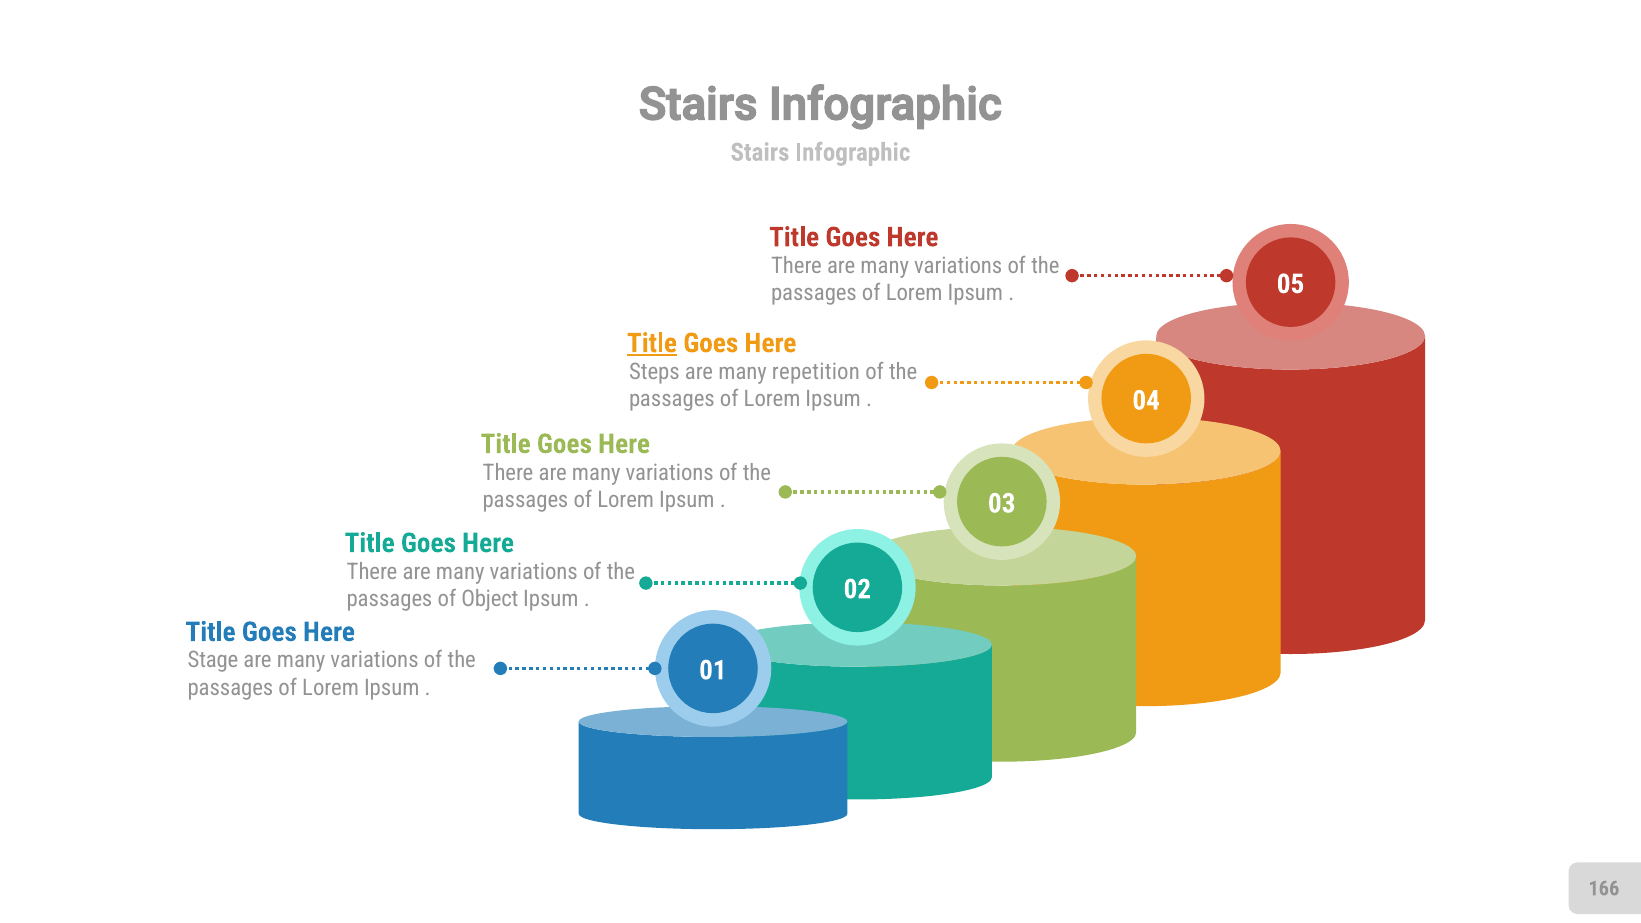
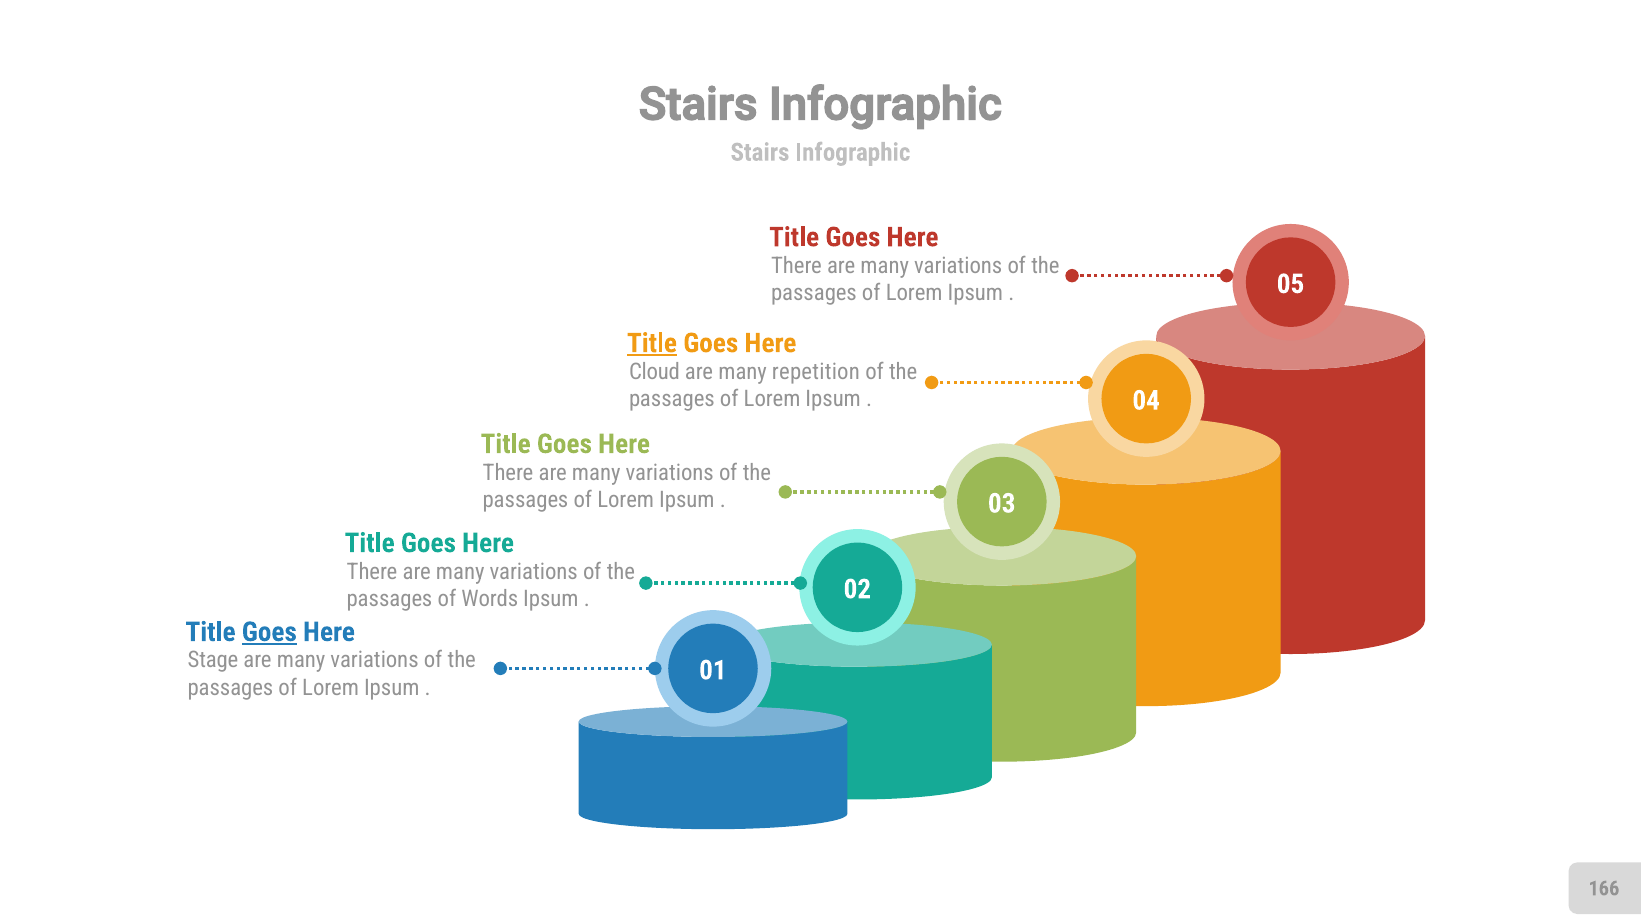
Steps: Steps -> Cloud
Object: Object -> Words
Goes at (269, 632) underline: none -> present
